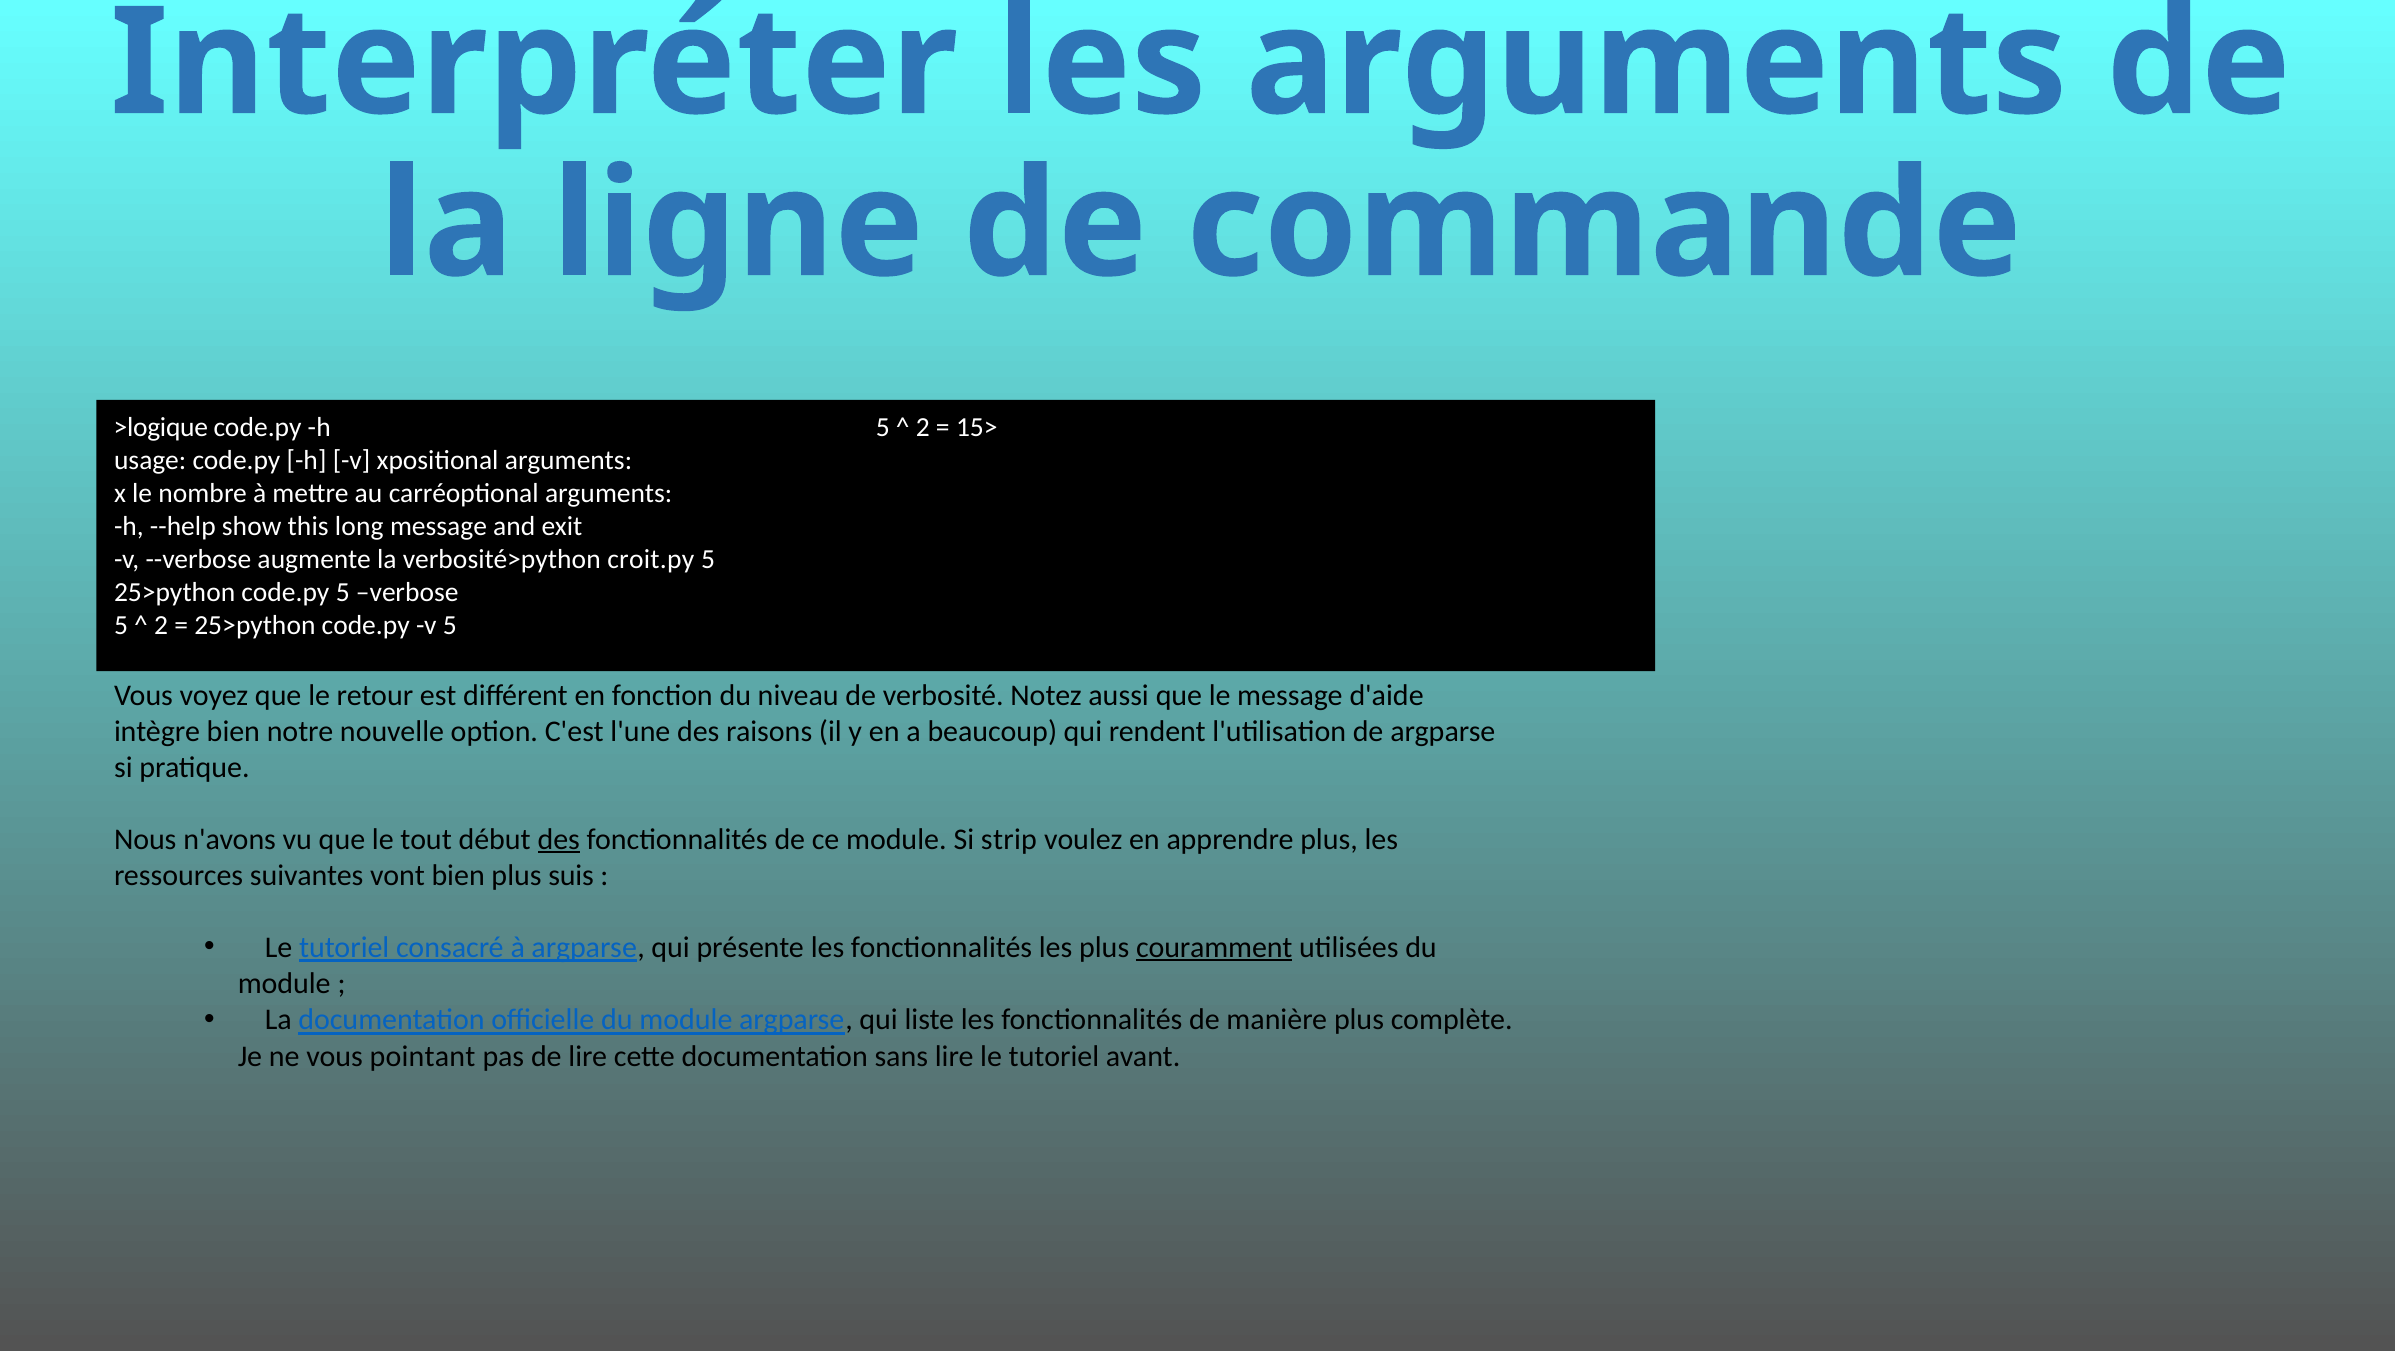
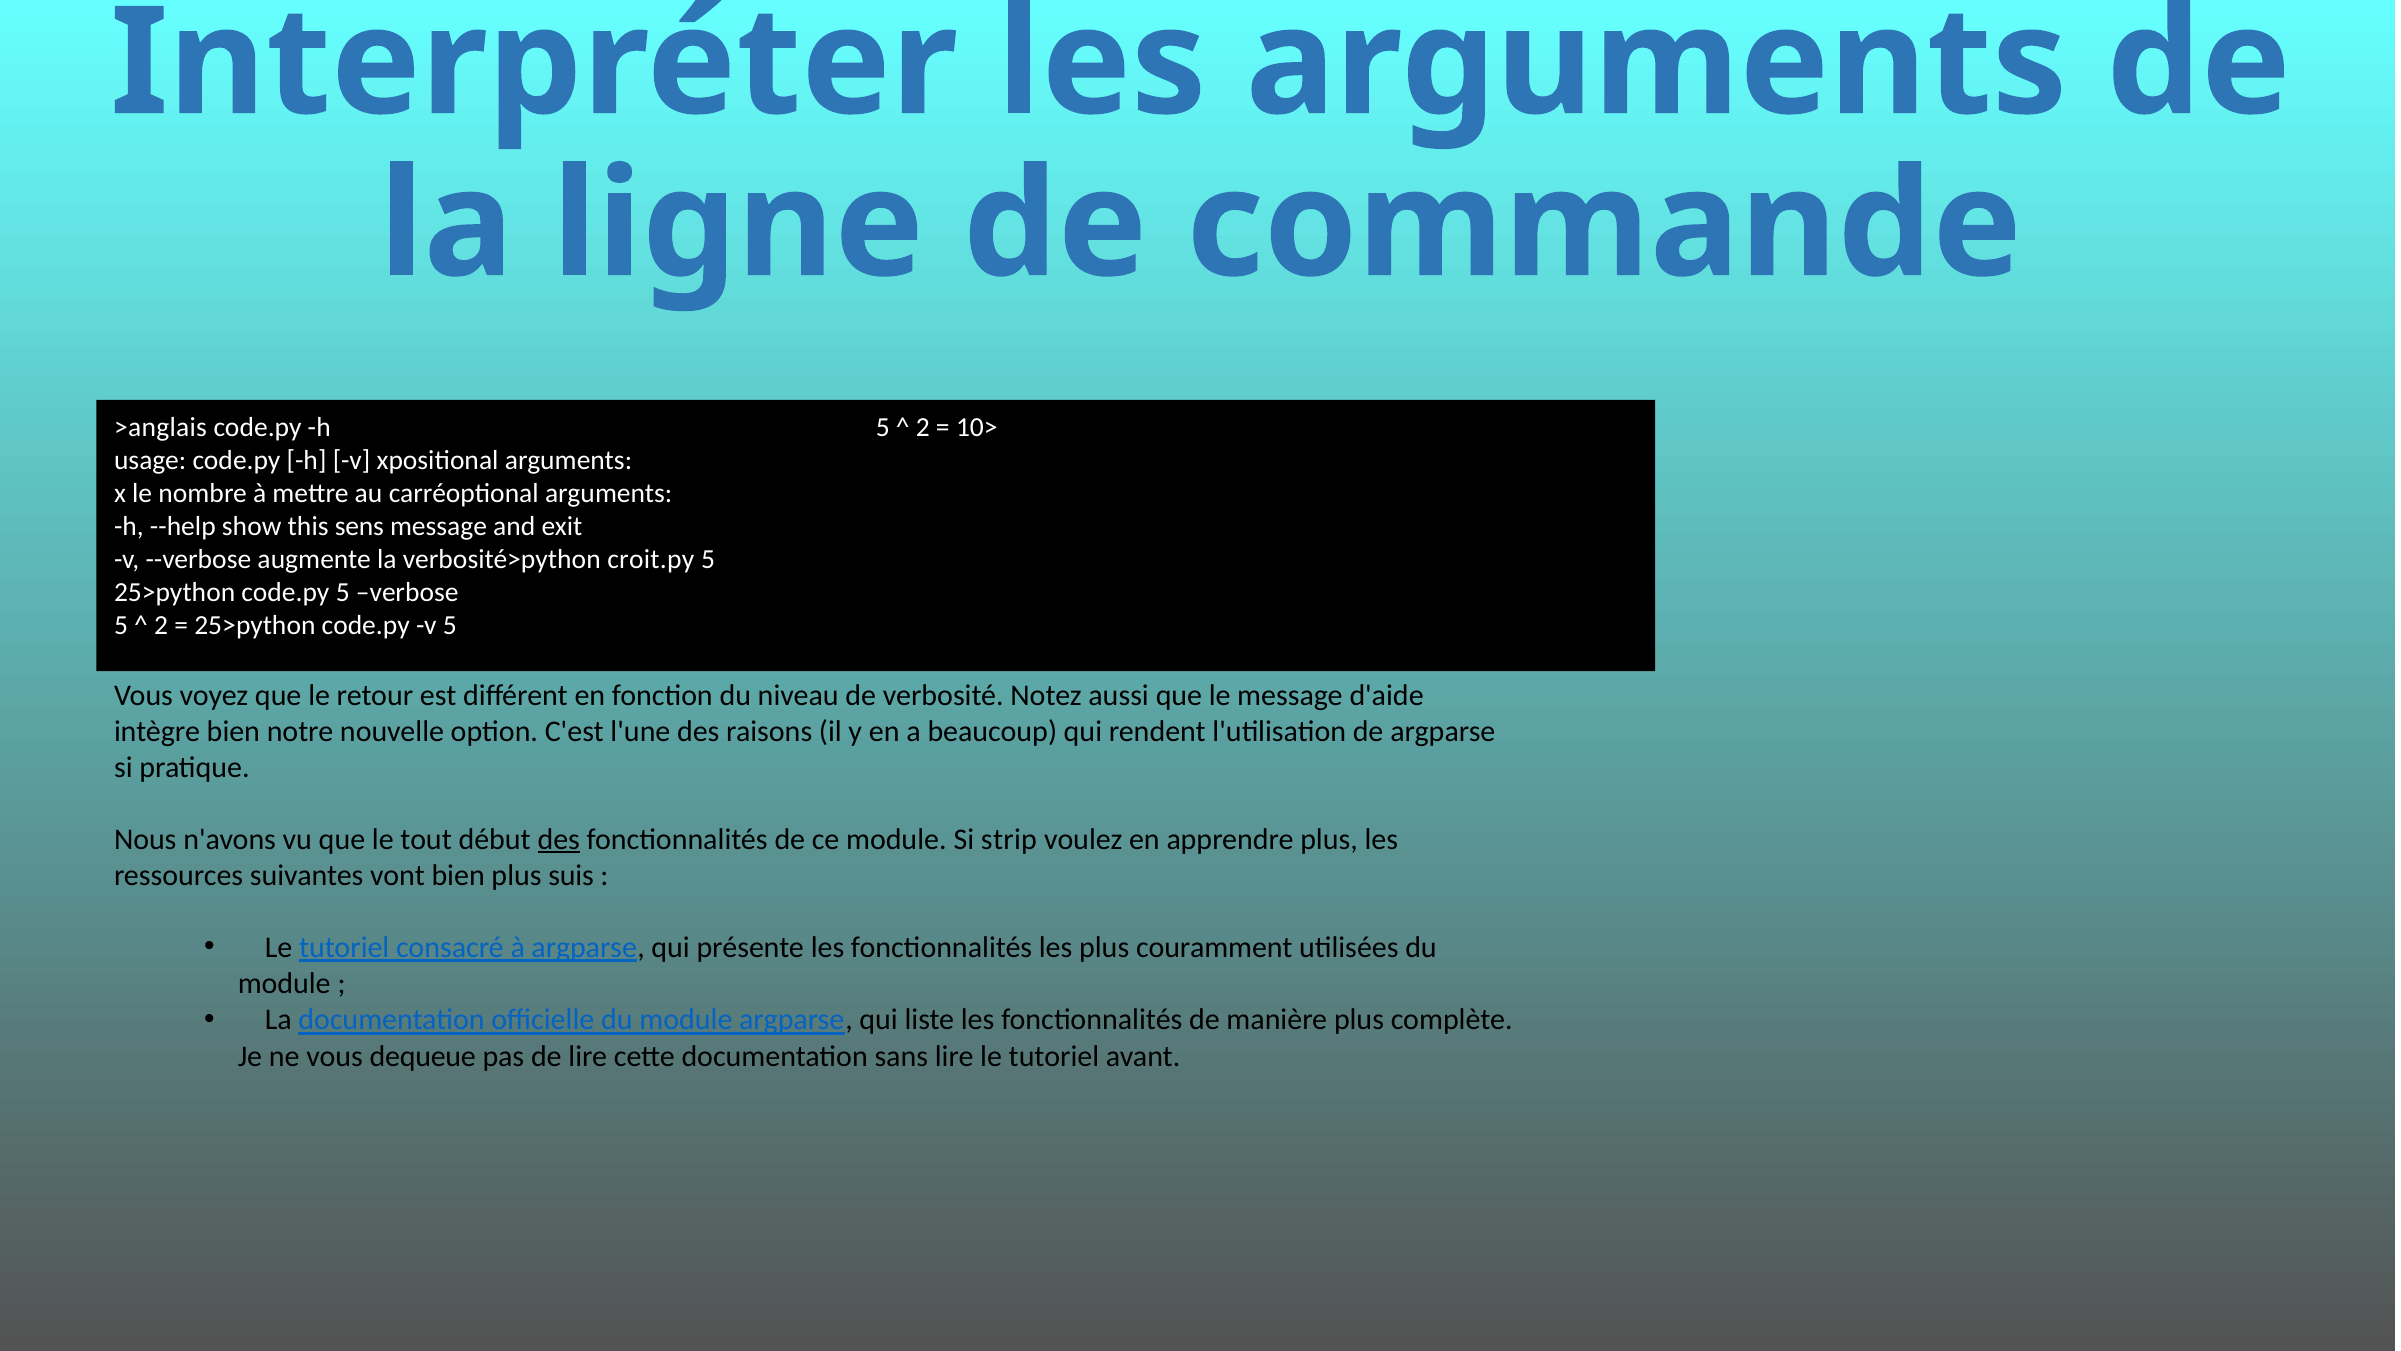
>logique: >logique -> >anglais
15>: 15> -> 10>
long: long -> sens
couramment underline: present -> none
pointant: pointant -> dequeue
